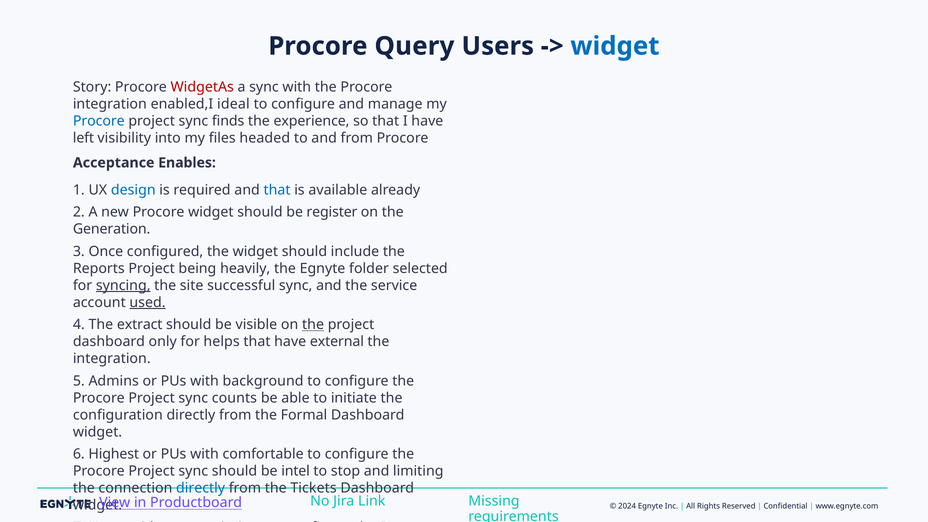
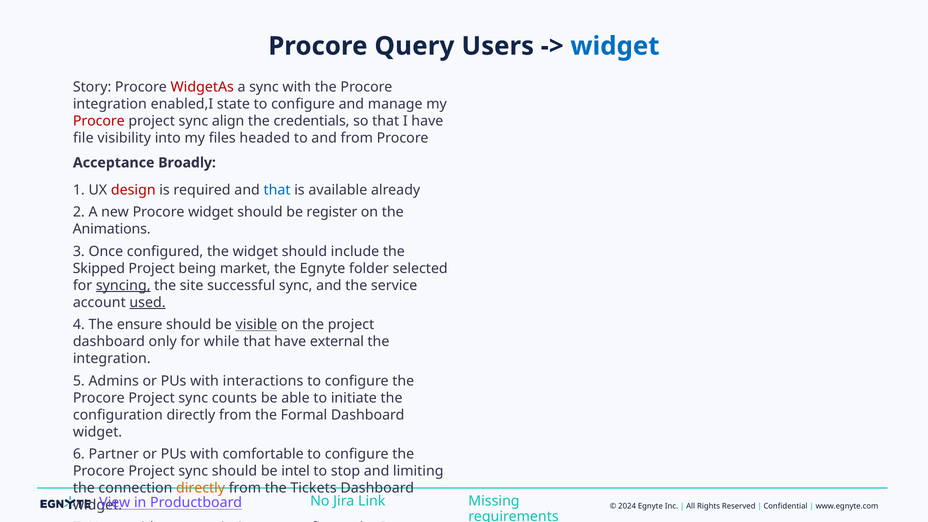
ideal: ideal -> state
Procore at (99, 121) colour: blue -> red
finds: finds -> align
experience: experience -> credentials
left: left -> file
Enables: Enables -> Broadly
design colour: blue -> red
Generation: Generation -> Animations
Reports: Reports -> Skipped
heavily: heavily -> market
extract: extract -> ensure
visible underline: none -> present
the at (313, 325) underline: present -> none
helps: helps -> while
background: background -> interactions
Highest: Highest -> Partner
directly at (201, 488) colour: blue -> orange
